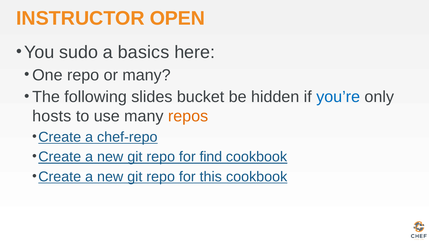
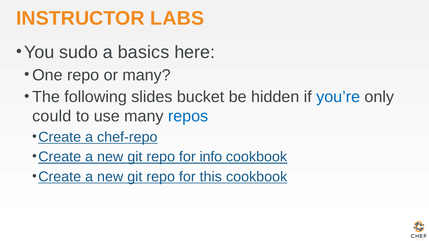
OPEN: OPEN -> LABS
hosts: hosts -> could
repos colour: orange -> blue
find: find -> info
